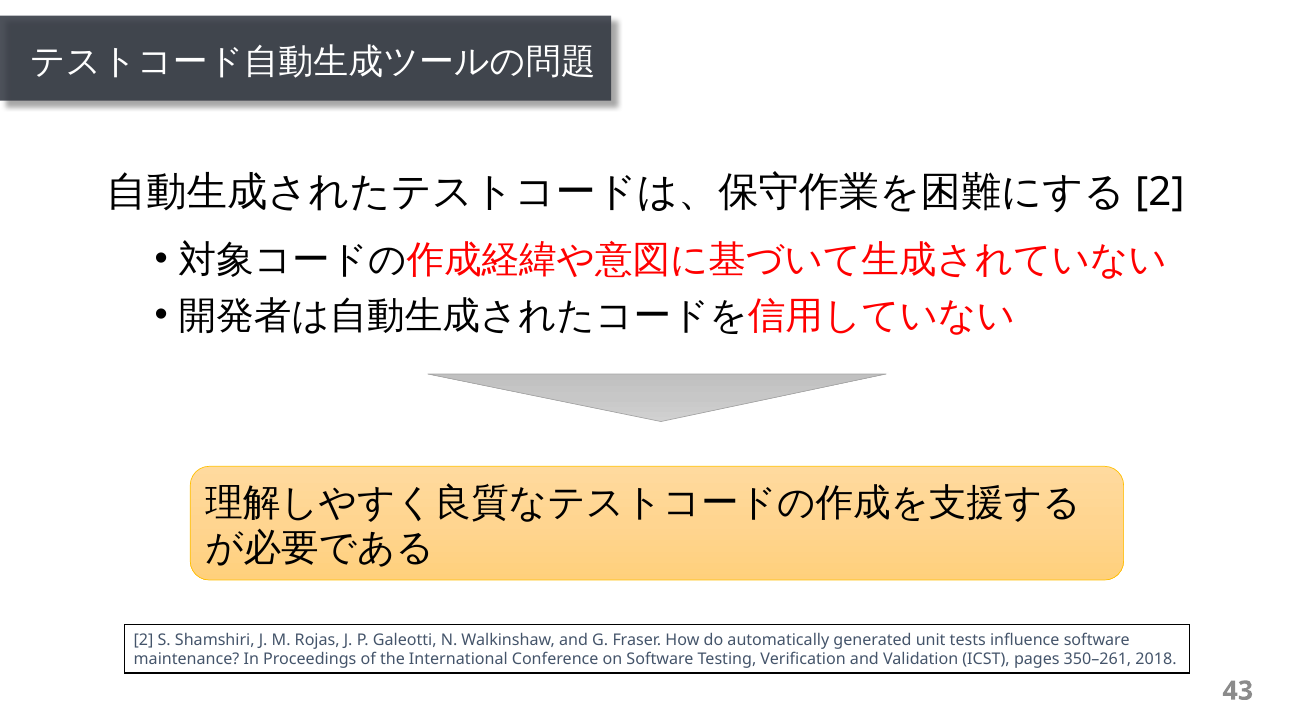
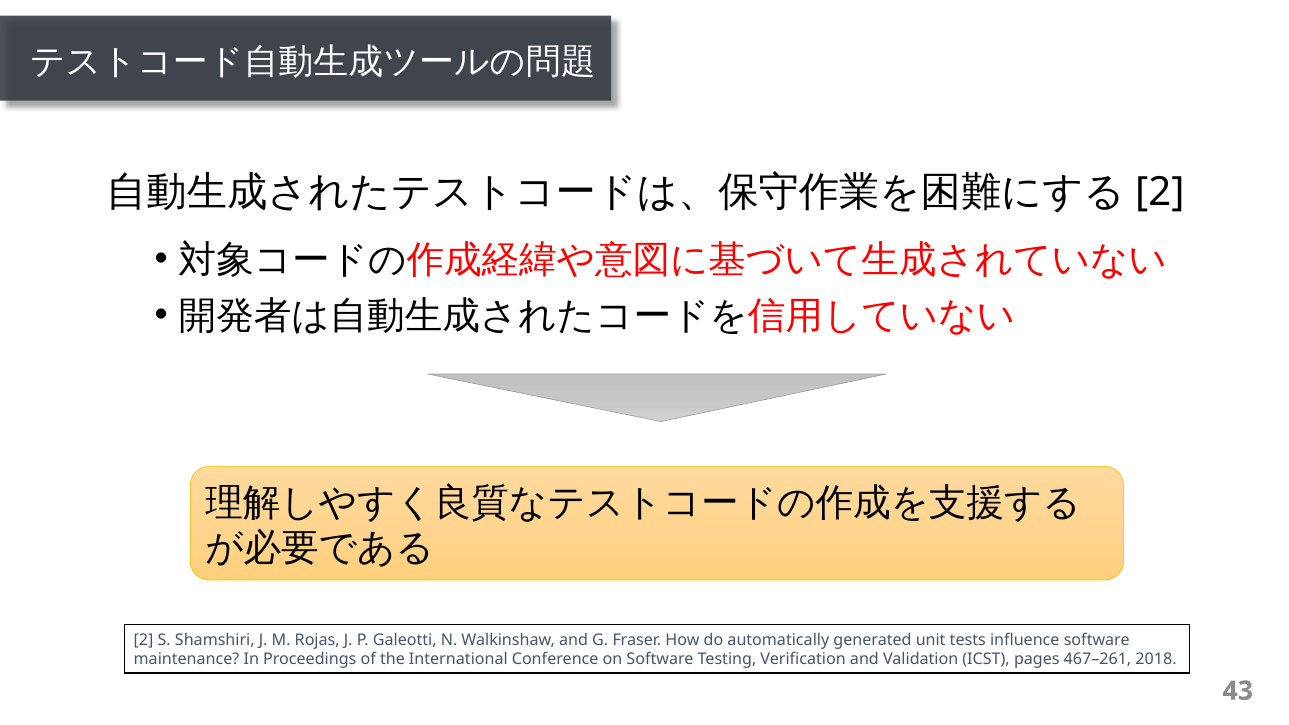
350–261: 350–261 -> 467–261
